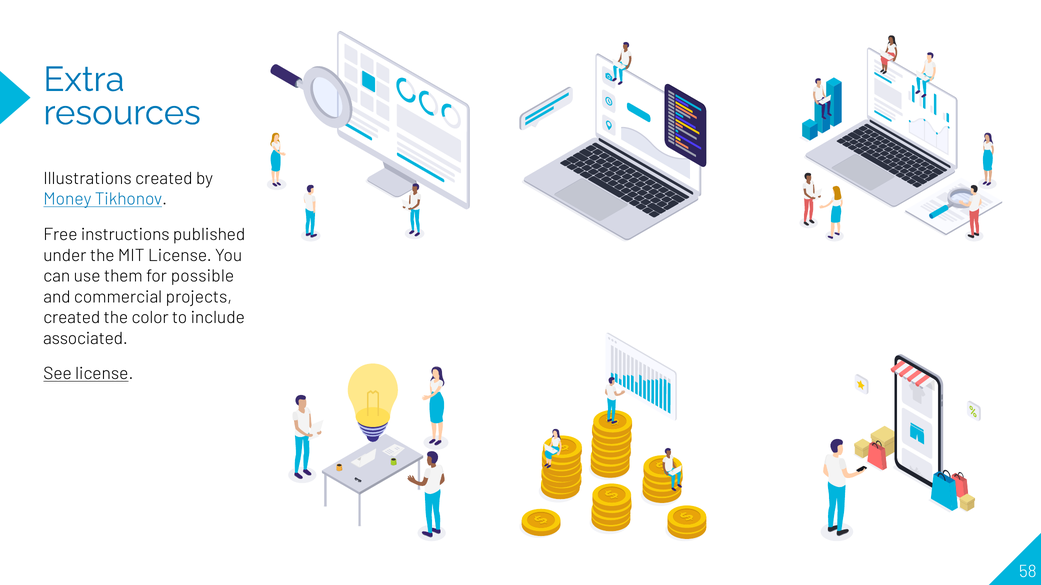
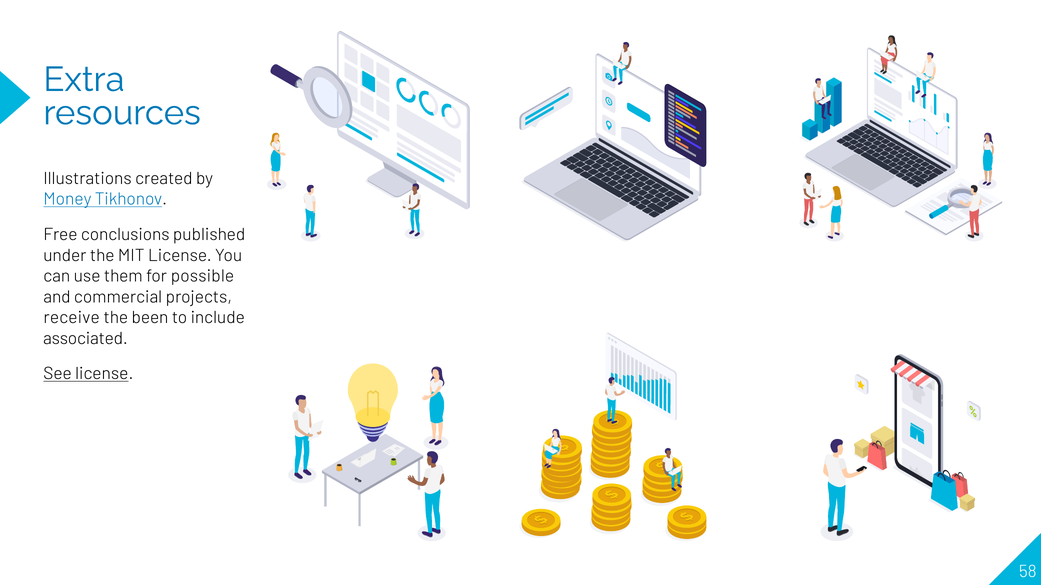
instructions: instructions -> conclusions
created at (72, 318): created -> receive
color: color -> been
